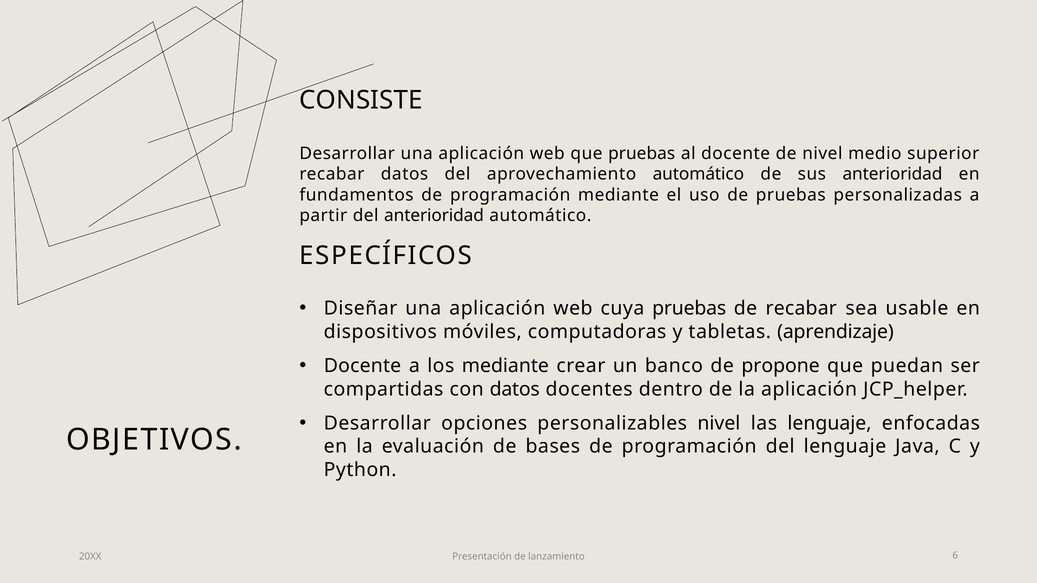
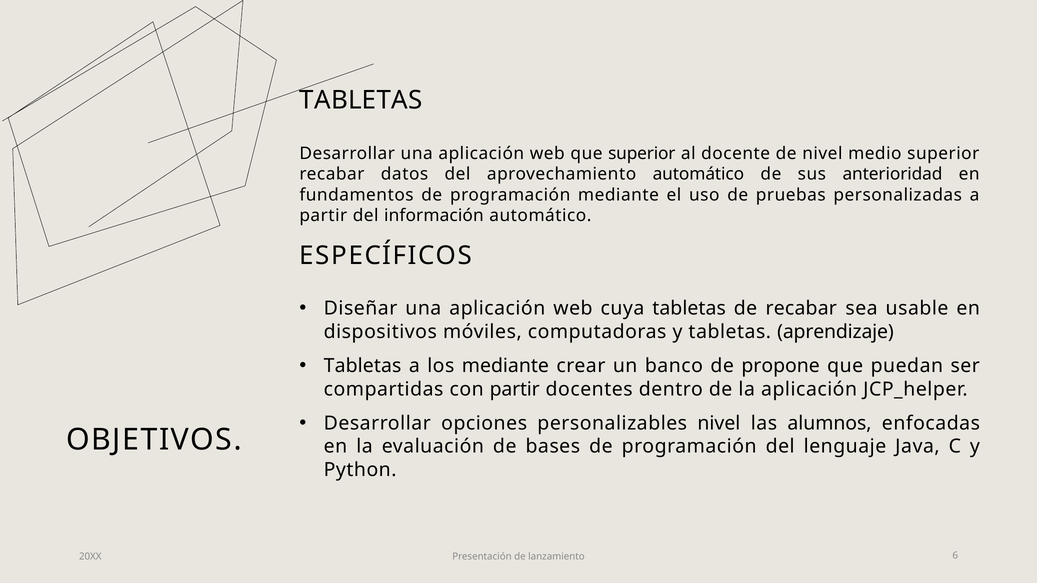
CONSISTE at (361, 100): CONSISTE -> TABLETAS
que pruebas: pruebas -> superior
del anterioridad: anterioridad -> información
cuya pruebas: pruebas -> tabletas
Docente at (363, 366): Docente -> Tabletas
con datos: datos -> partir
las lenguaje: lenguaje -> alumnos
